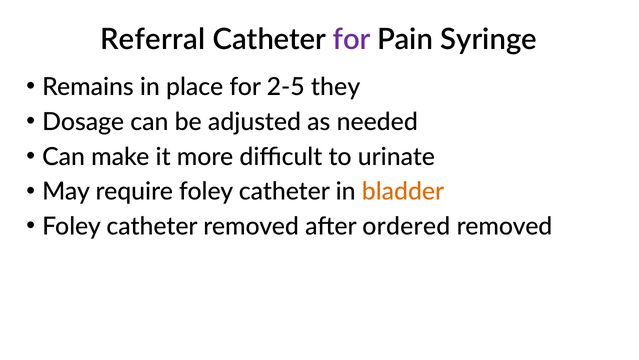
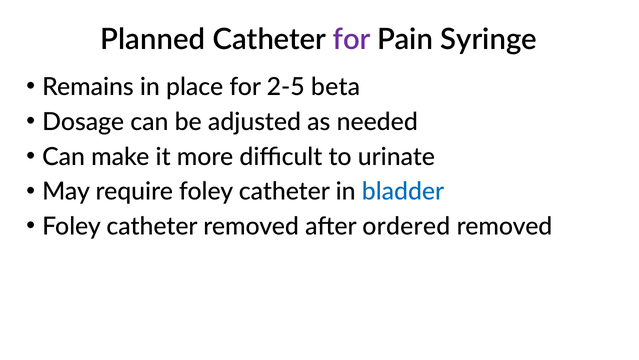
Referral: Referral -> Planned
they: they -> beta
bladder colour: orange -> blue
